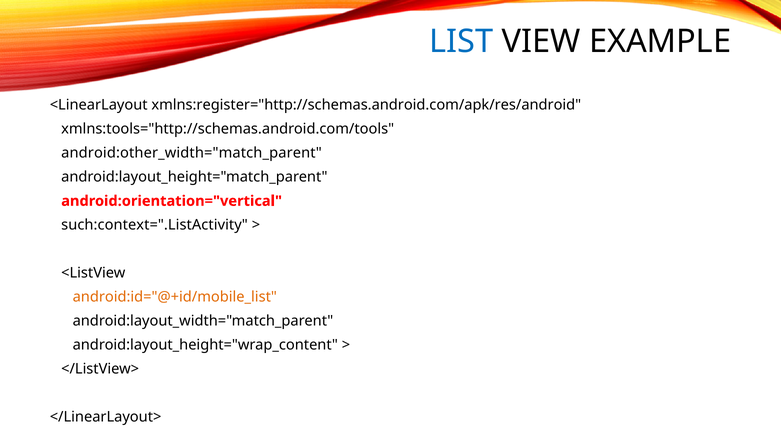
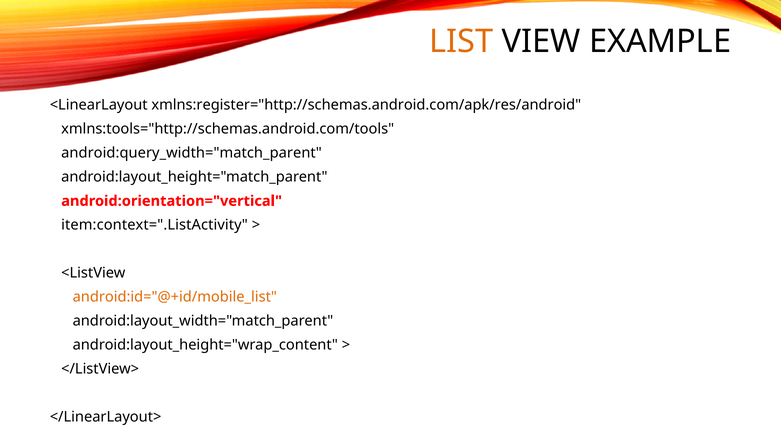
LIST colour: blue -> orange
android:other_width="match_parent: android:other_width="match_parent -> android:query_width="match_parent
such:context=".ListActivity: such:context=".ListActivity -> item:context=".ListActivity
